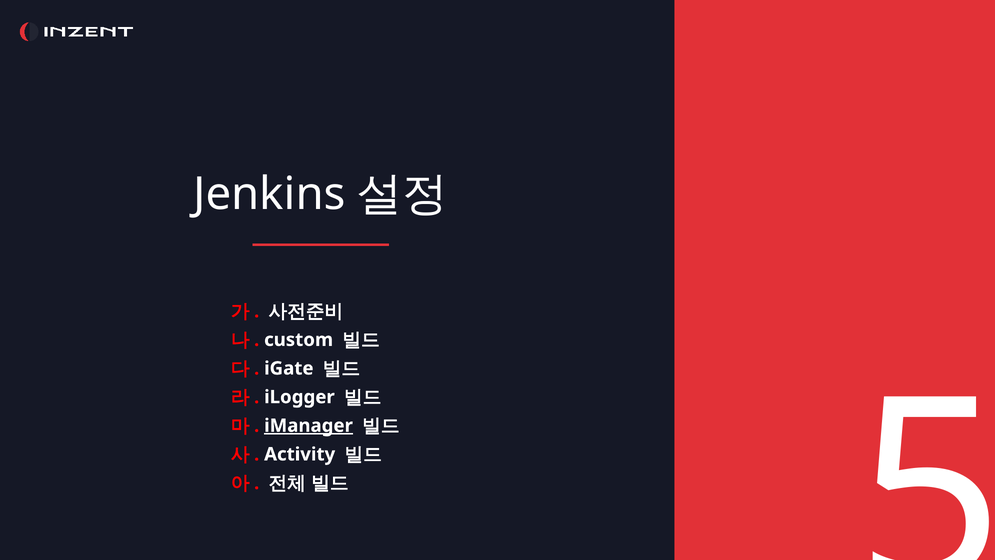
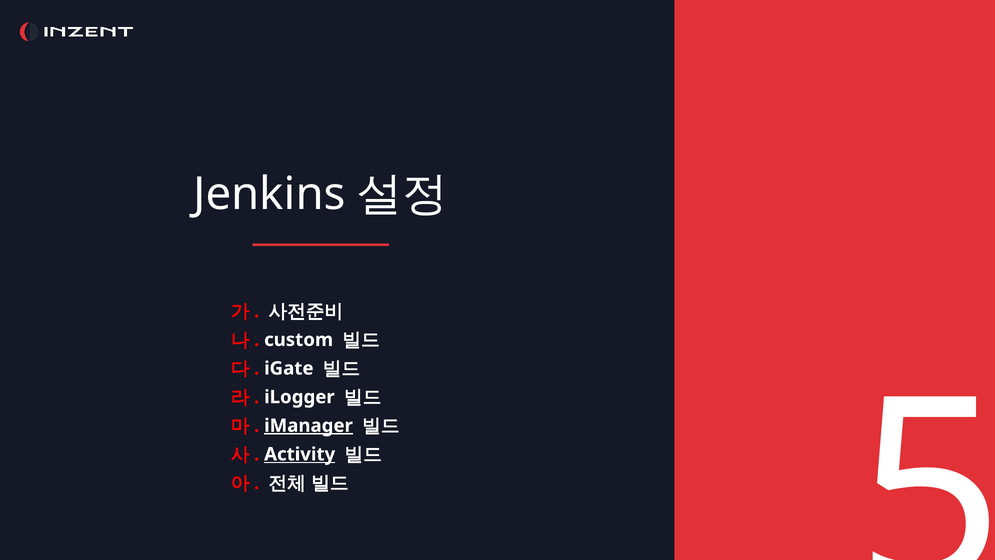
Activity underline: none -> present
